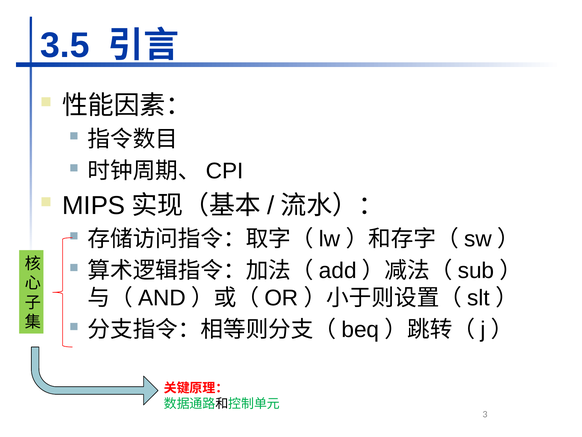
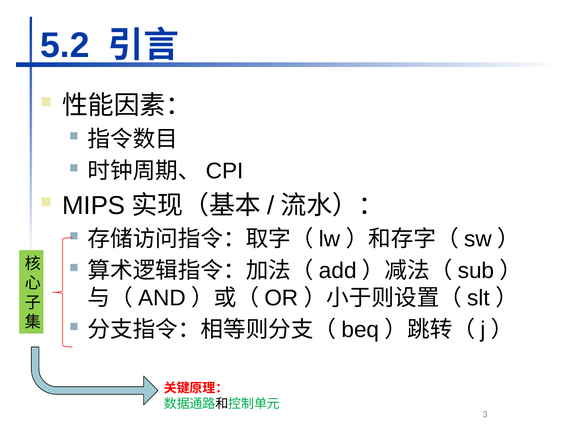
3.5: 3.5 -> 5.2
